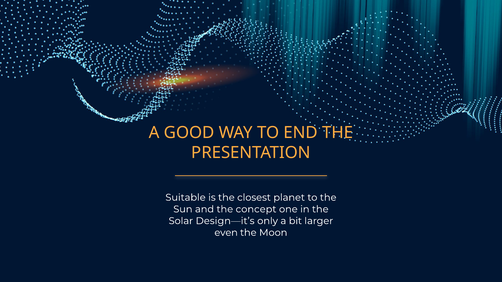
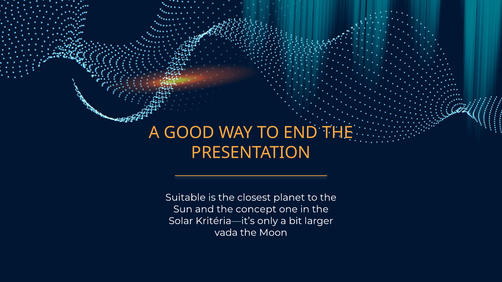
Design—it’s: Design—it’s -> Kritéria—it’s
even: even -> vada
